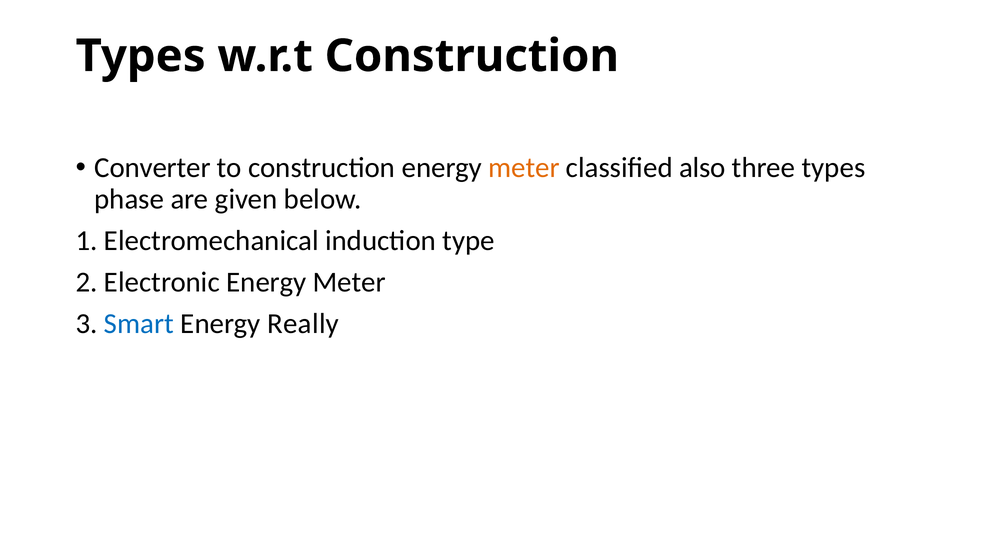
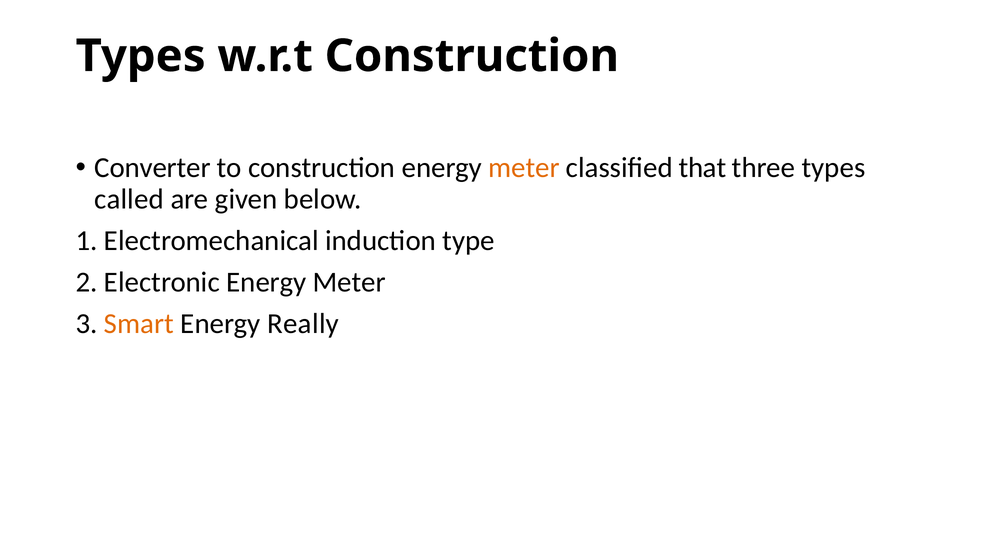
also: also -> that
phase: phase -> called
Smart colour: blue -> orange
